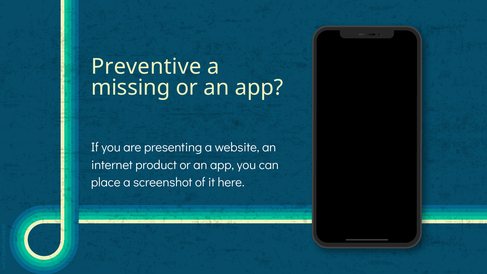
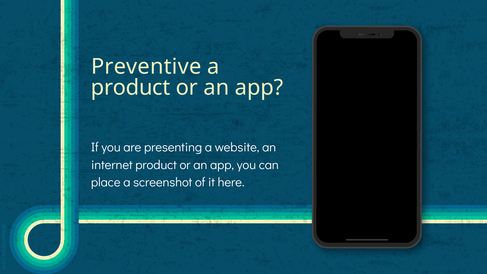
missing at (131, 88): missing -> product
